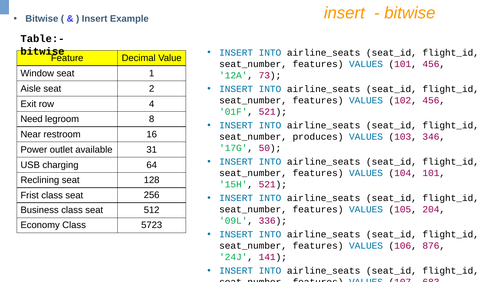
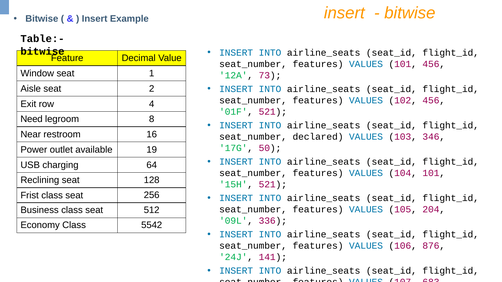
produces: produces -> declared
31: 31 -> 19
5723: 5723 -> 5542
